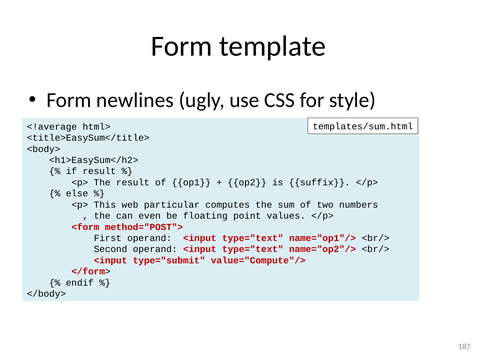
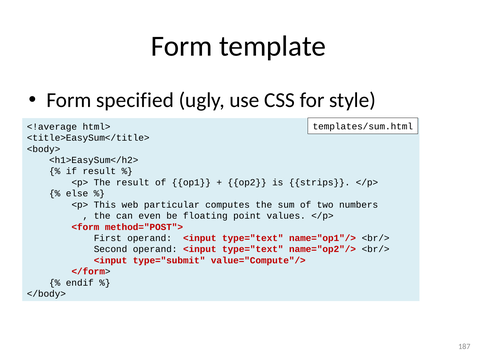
newlines: newlines -> specified
suffix: suffix -> strips
